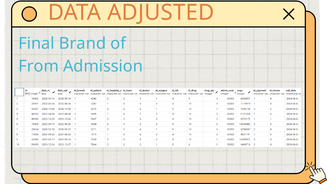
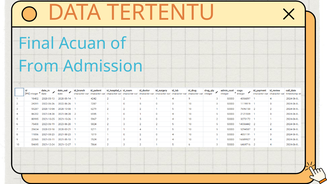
ADJUSTED: ADJUSTED -> TERTENTU
Brand: Brand -> Acuan
